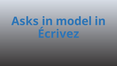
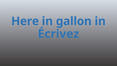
Asks: Asks -> Here
model: model -> gallon
